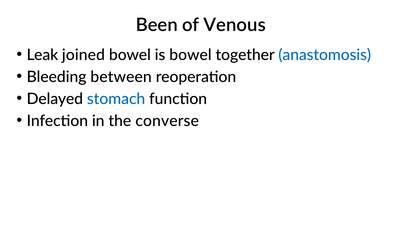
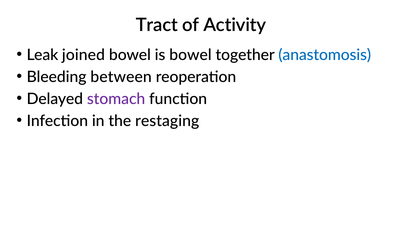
Been: Been -> Tract
Venous: Venous -> Activity
stomach colour: blue -> purple
converse: converse -> restaging
